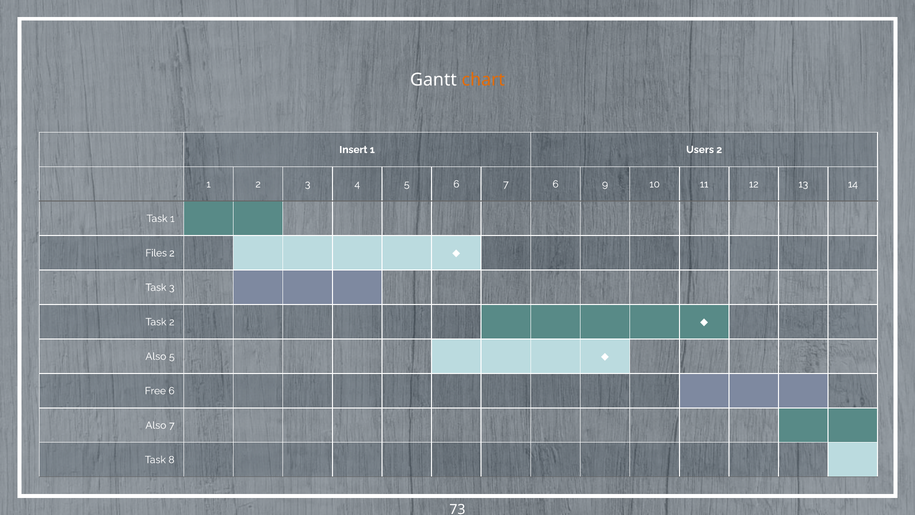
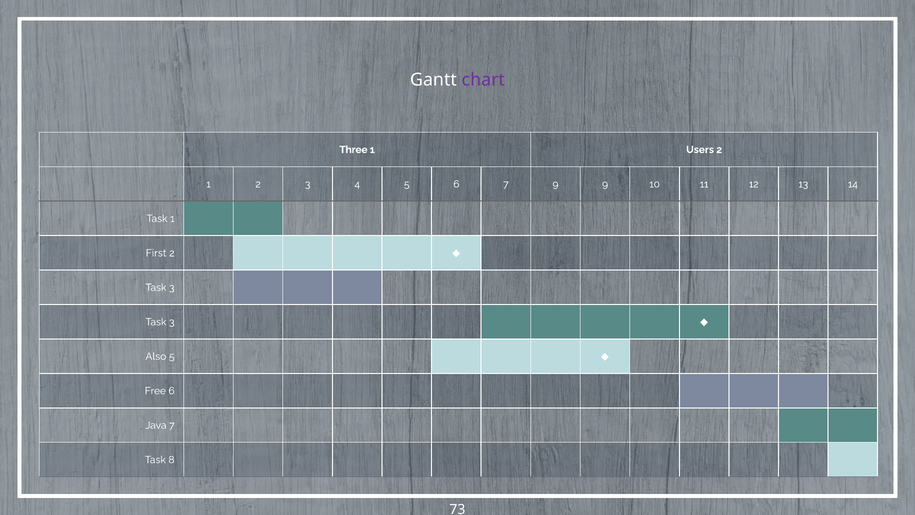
chart colour: orange -> purple
Insert: Insert -> Three
7 6: 6 -> 9
Files: Files -> First
2 at (172, 322): 2 -> 3
Also at (156, 425): Also -> Java
